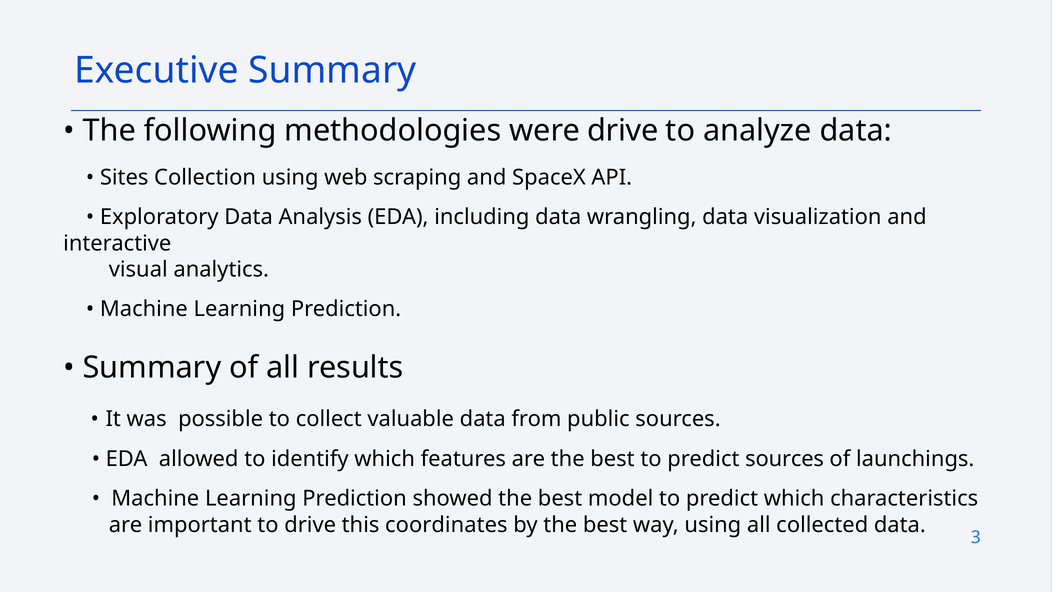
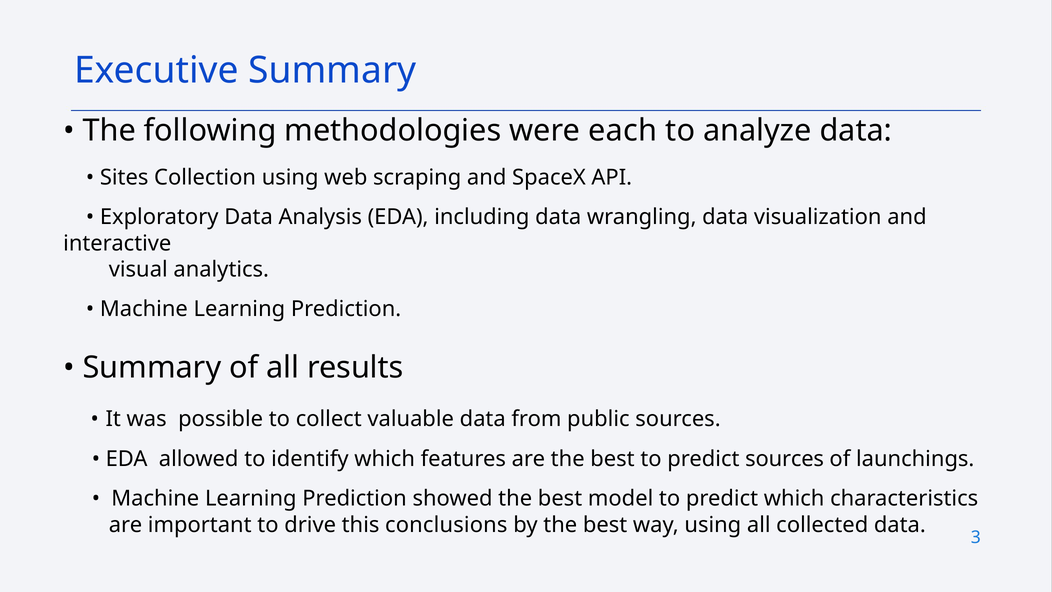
were drive: drive -> each
coordinates: coordinates -> conclusions
